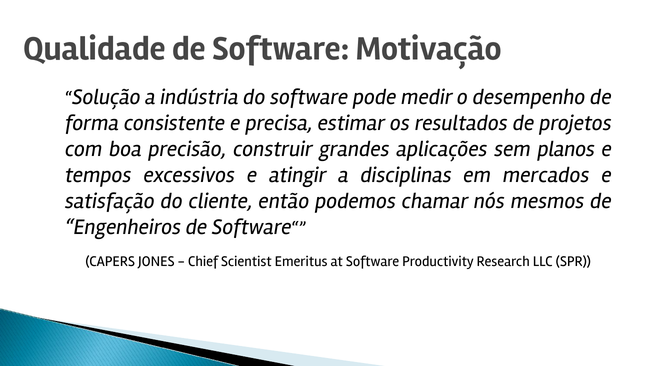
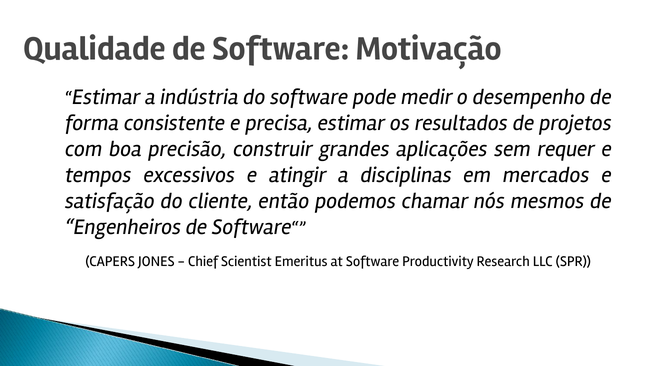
Solução at (106, 97): Solução -> Estimar
planos: planos -> requer
